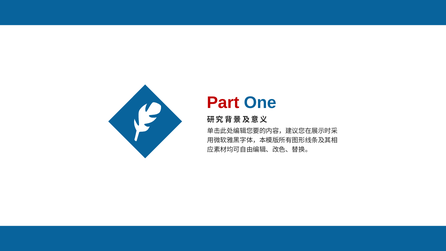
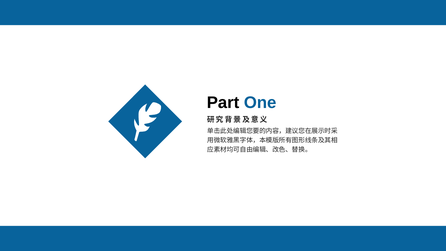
Part colour: red -> black
